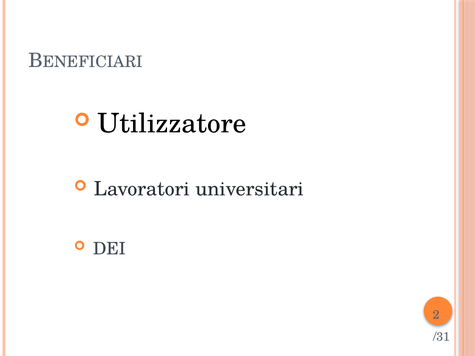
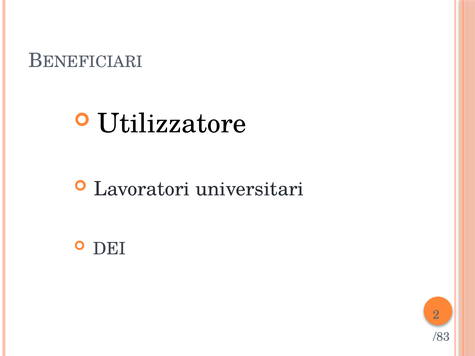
/31: /31 -> /83
